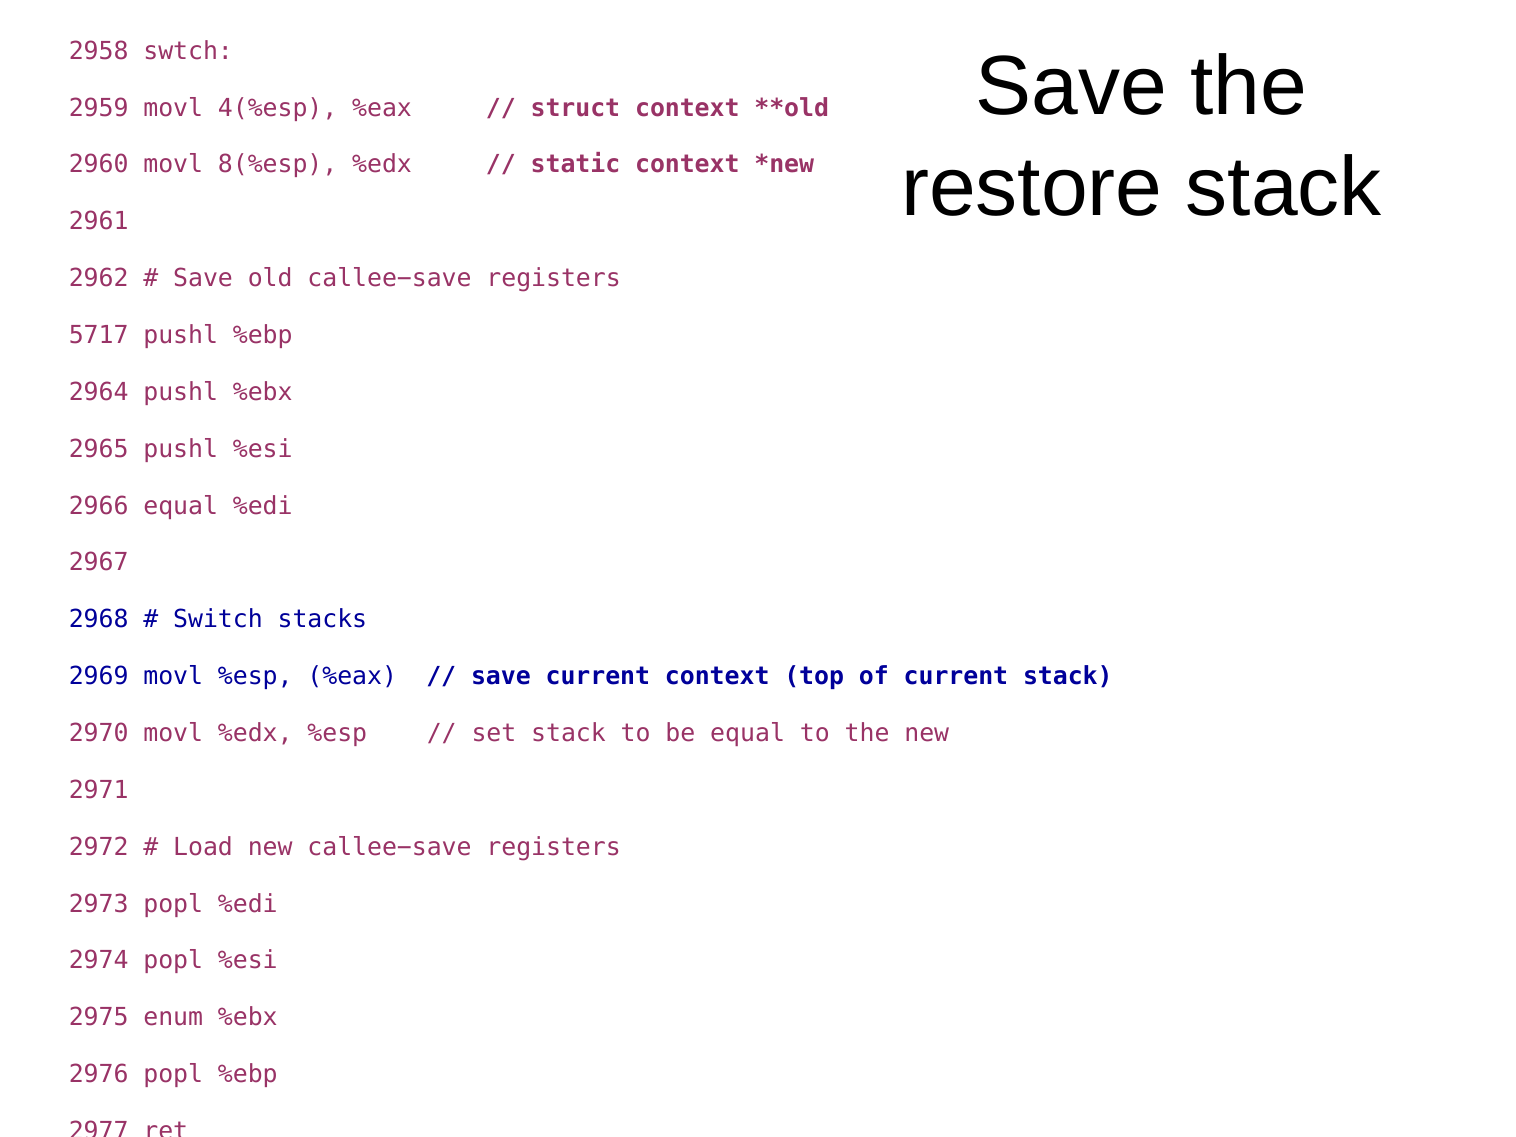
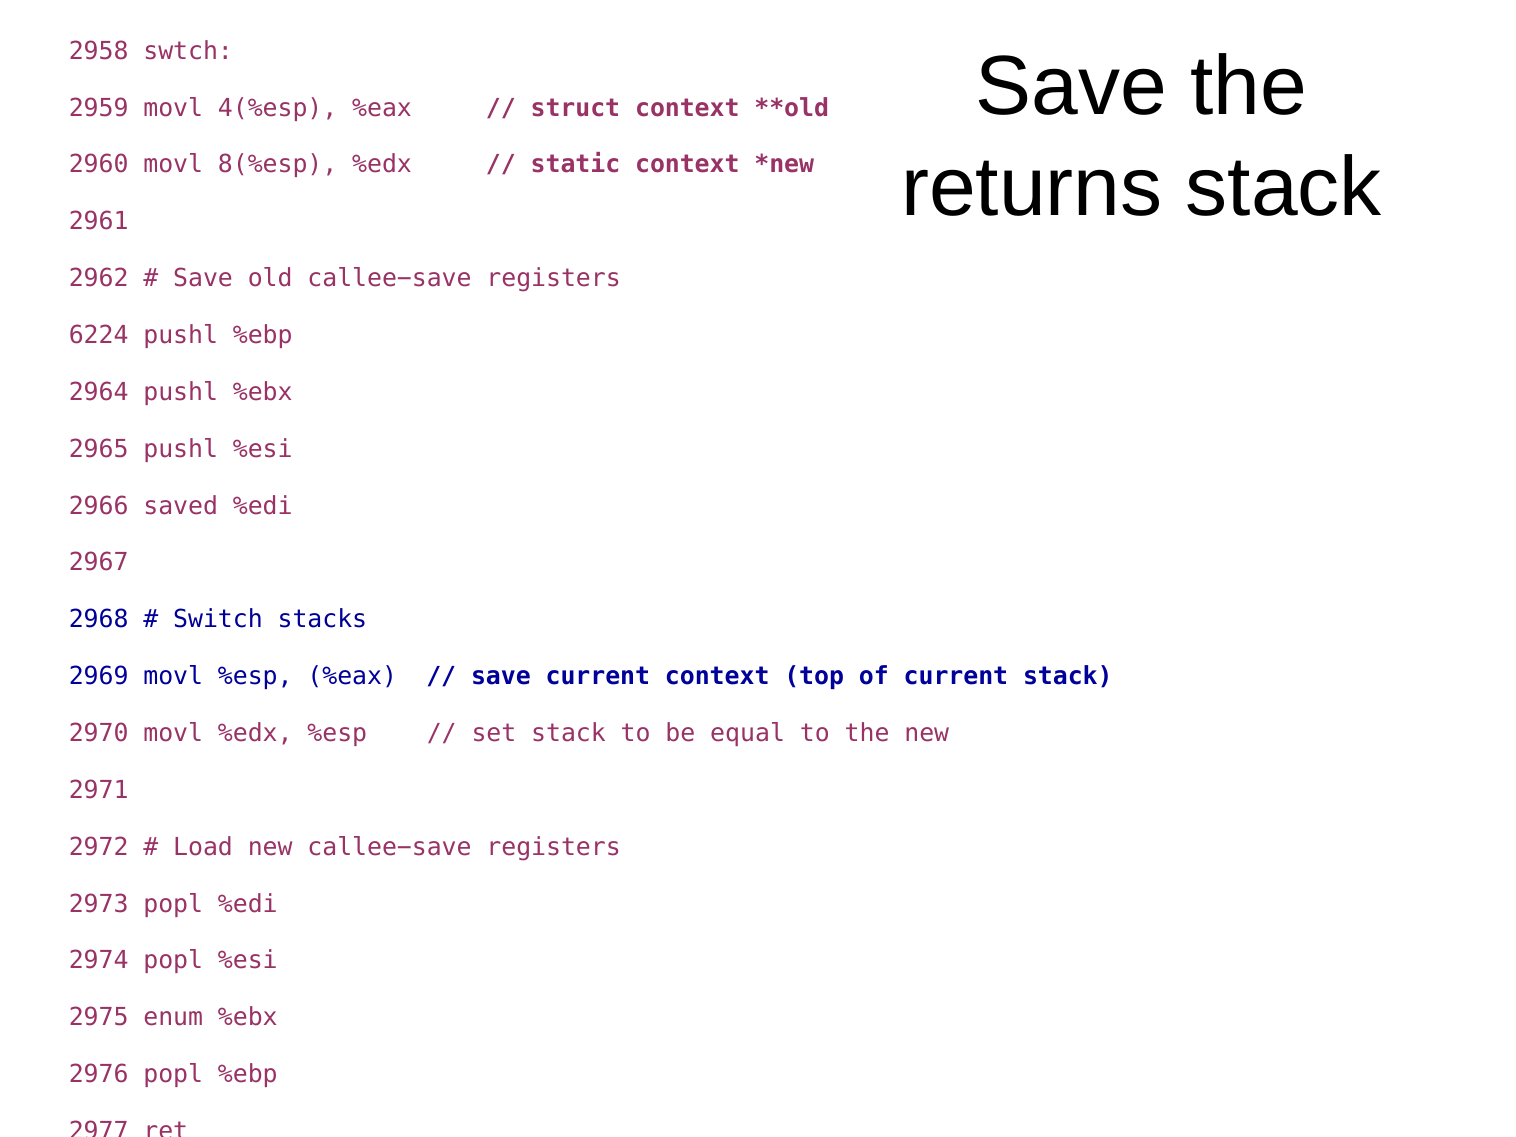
restore: restore -> returns
5717: 5717 -> 6224
2966 equal: equal -> saved
